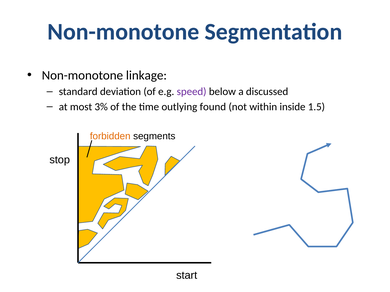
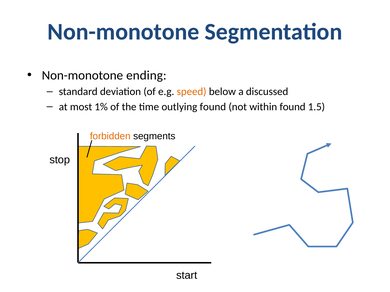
linkage: linkage -> ending
speed colour: purple -> orange
3%: 3% -> 1%
within inside: inside -> found
